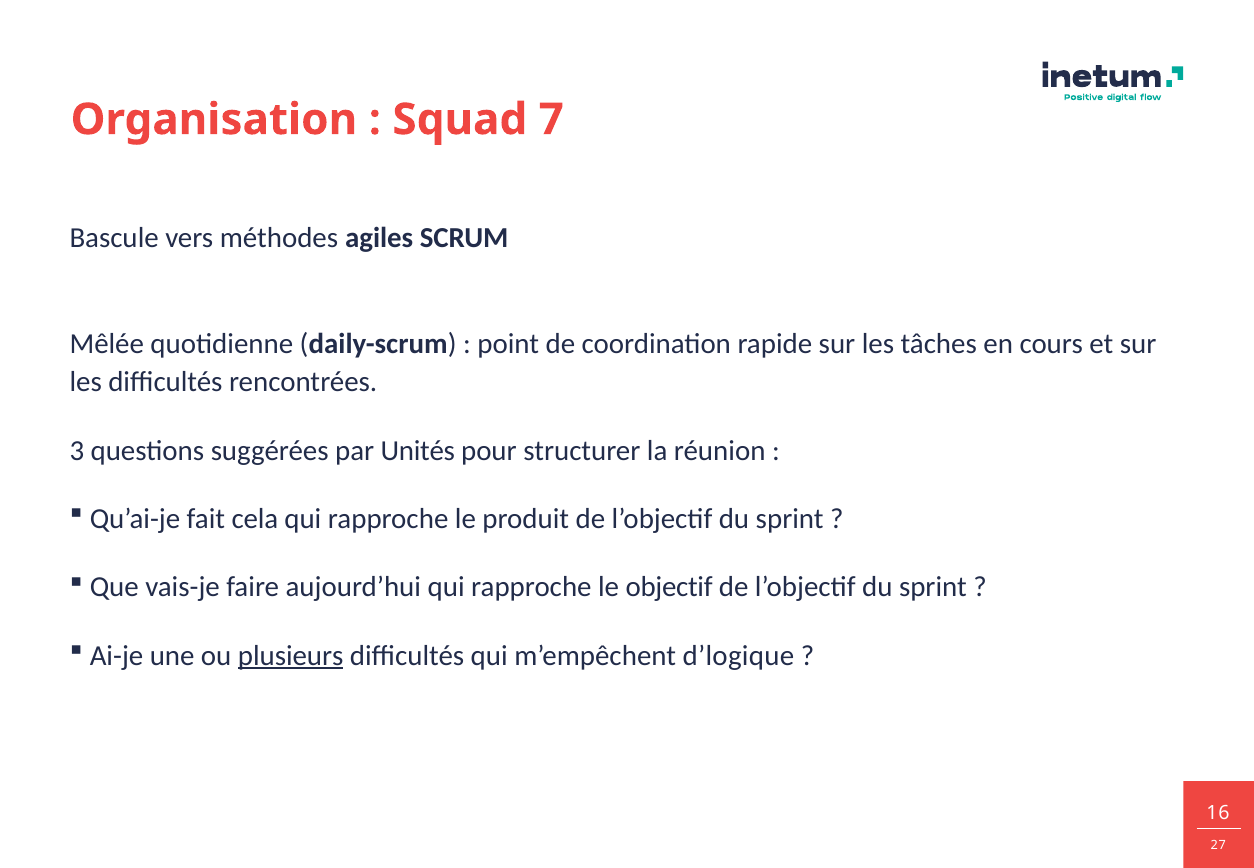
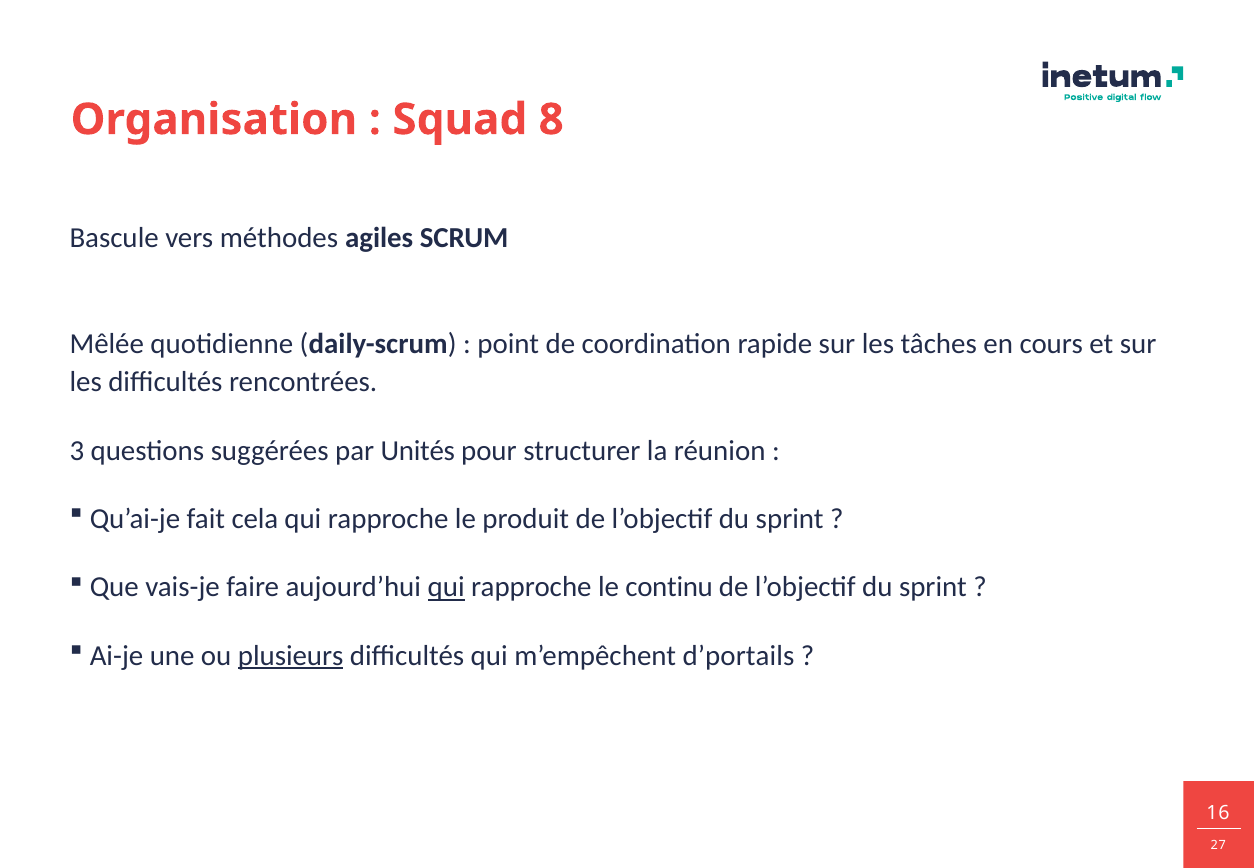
7: 7 -> 8
qui at (446, 588) underline: none -> present
objectif: objectif -> continu
d’logique: d’logique -> d’portails
